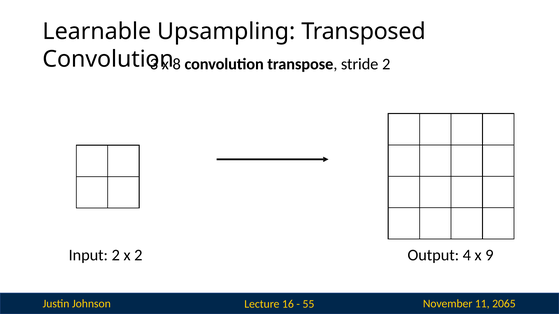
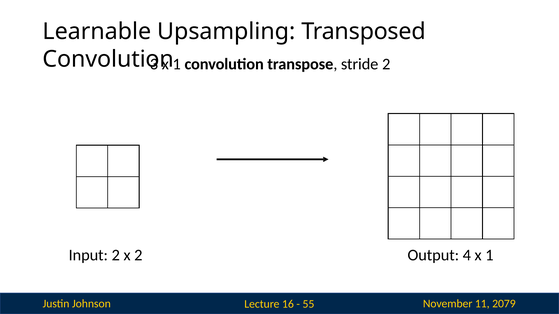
8 at (177, 64): 8 -> 1
4 x 9: 9 -> 1
2065: 2065 -> 2079
